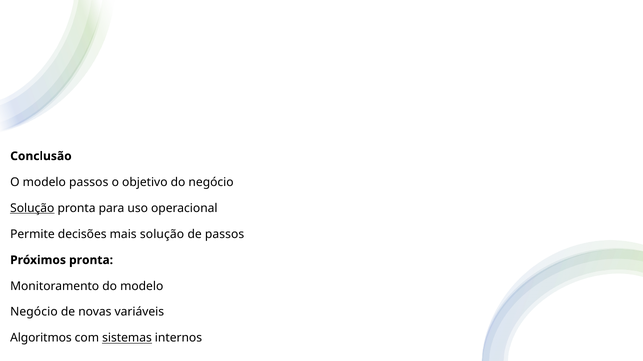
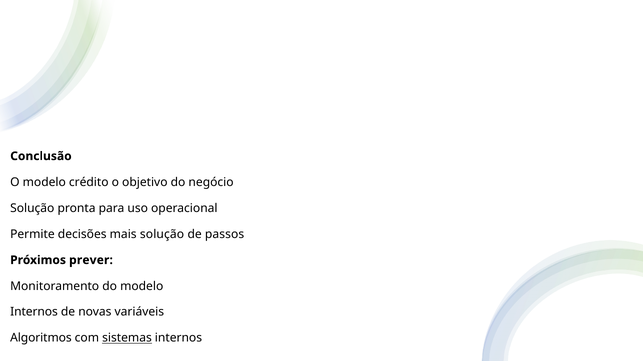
modelo passos: passos -> crédito
Solução at (32, 208) underline: present -> none
Próximos pronta: pronta -> prever
Negócio at (34, 313): Negócio -> Internos
